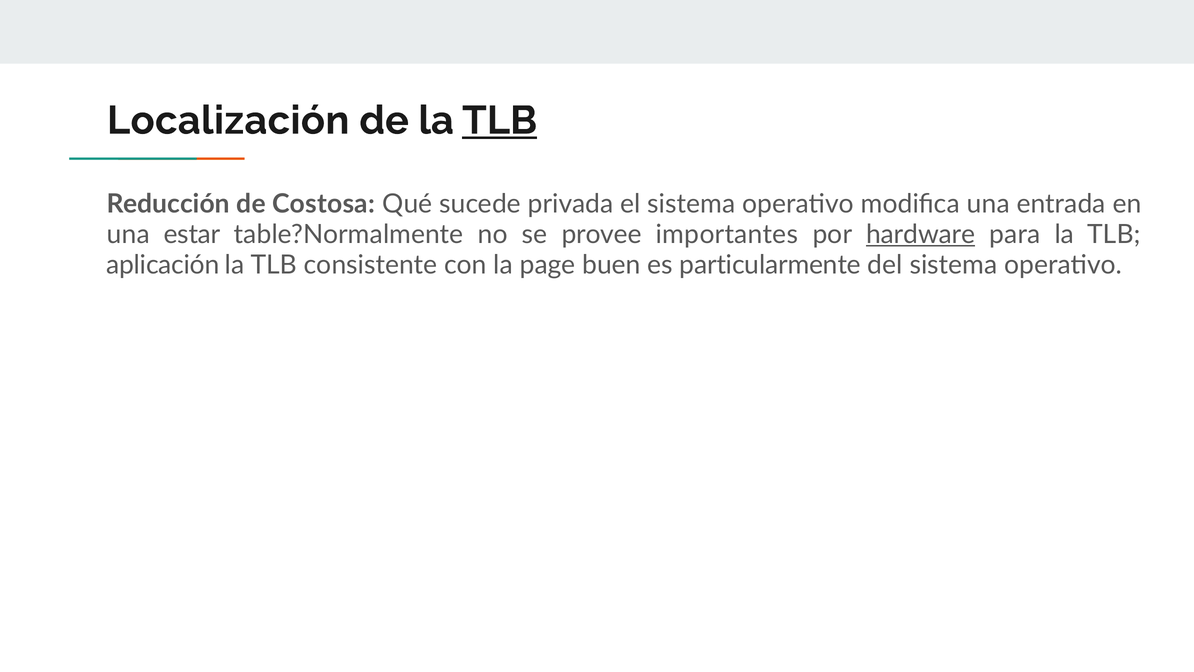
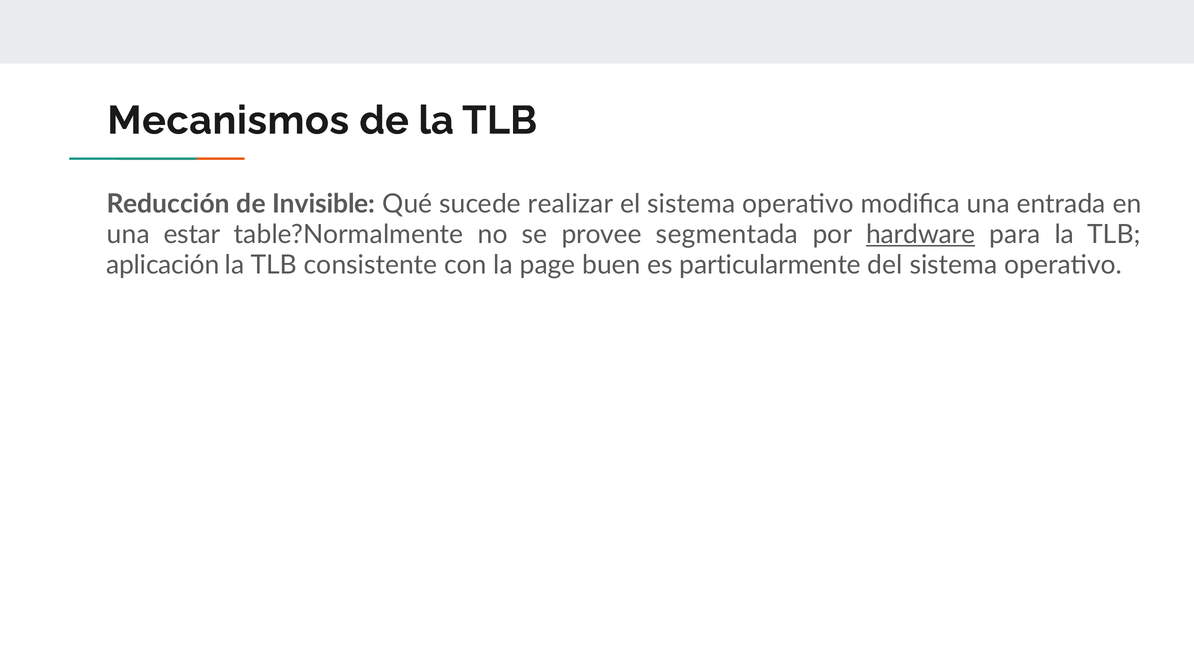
Localización: Localización -> Mecanismos
TLB at (500, 120) underline: present -> none
Costosa: Costosa -> Invisible
privada: privada -> realizar
importantes: importantes -> segmentada
